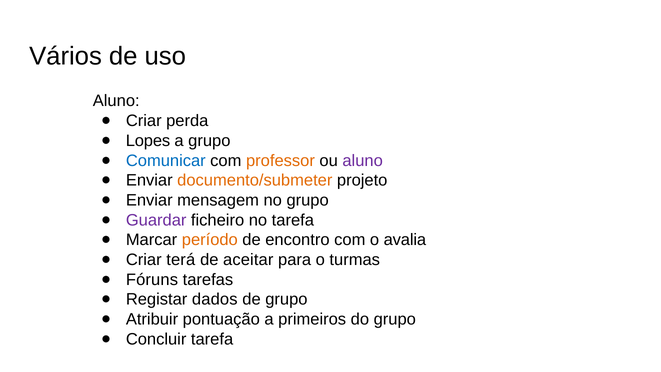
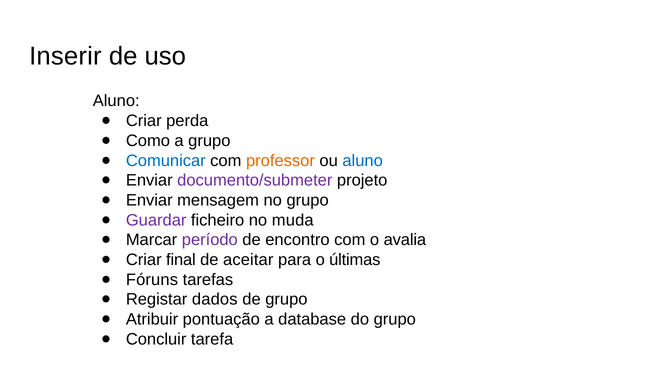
Vários: Vários -> Inserir
Lopes: Lopes -> Como
aluno at (363, 160) colour: purple -> blue
documento/submeter colour: orange -> purple
no tarefa: tarefa -> muda
período colour: orange -> purple
terá: terá -> final
turmas: turmas -> últimas
primeiros: primeiros -> database
